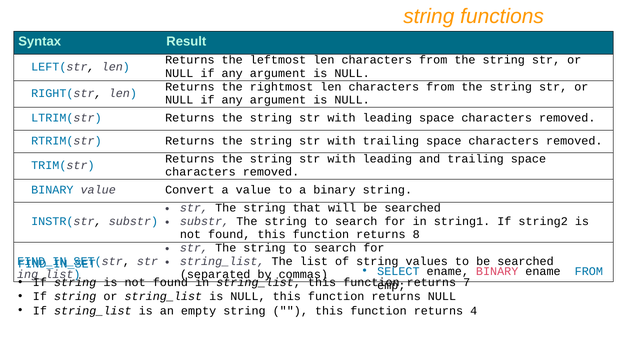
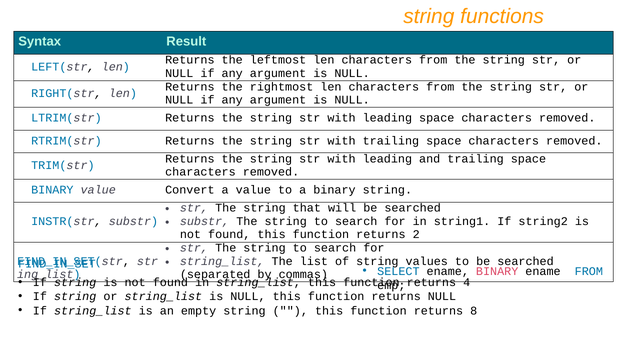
8: 8 -> 2
7: 7 -> 4
4: 4 -> 8
